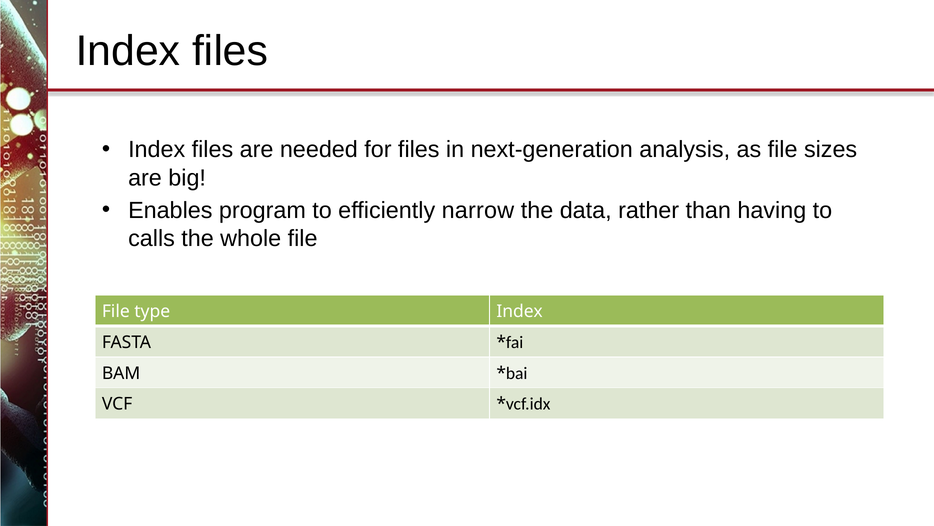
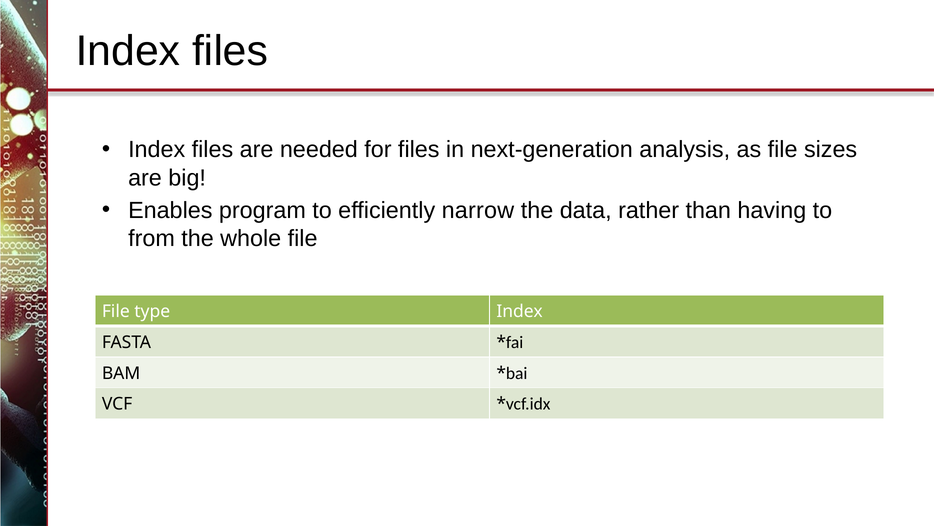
calls: calls -> from
